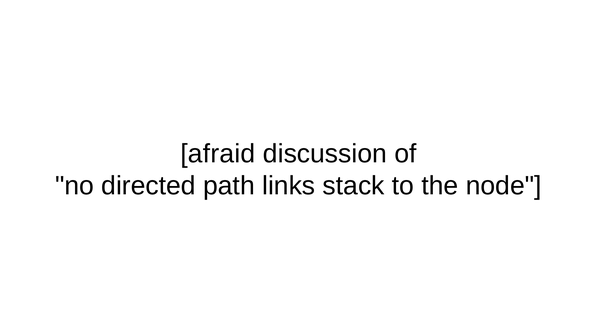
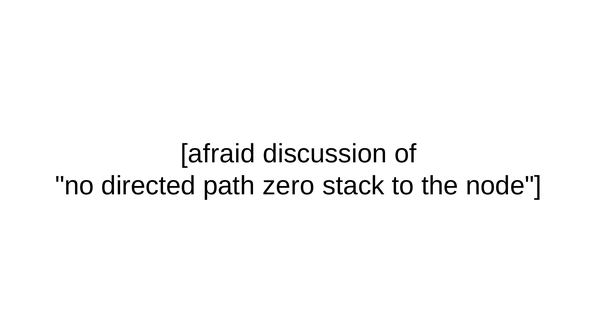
links: links -> zero
